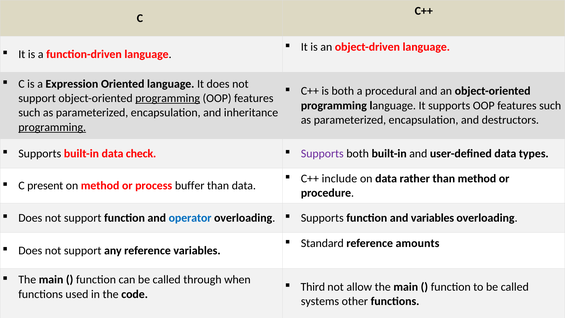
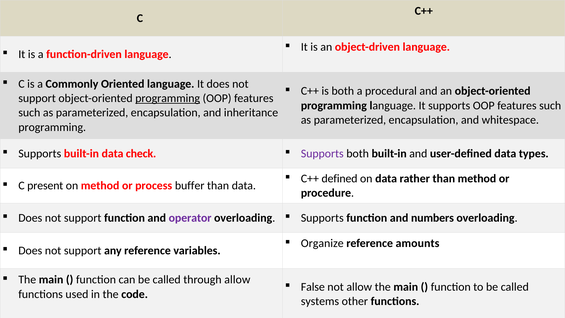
Expression: Expression -> Commonly
destructors: destructors -> whitespace
programming at (52, 127) underline: present -> none
include: include -> defined
operator colour: blue -> purple
and variables: variables -> numbers
Standard: Standard -> Organize
through when: when -> allow
Third: Third -> False
